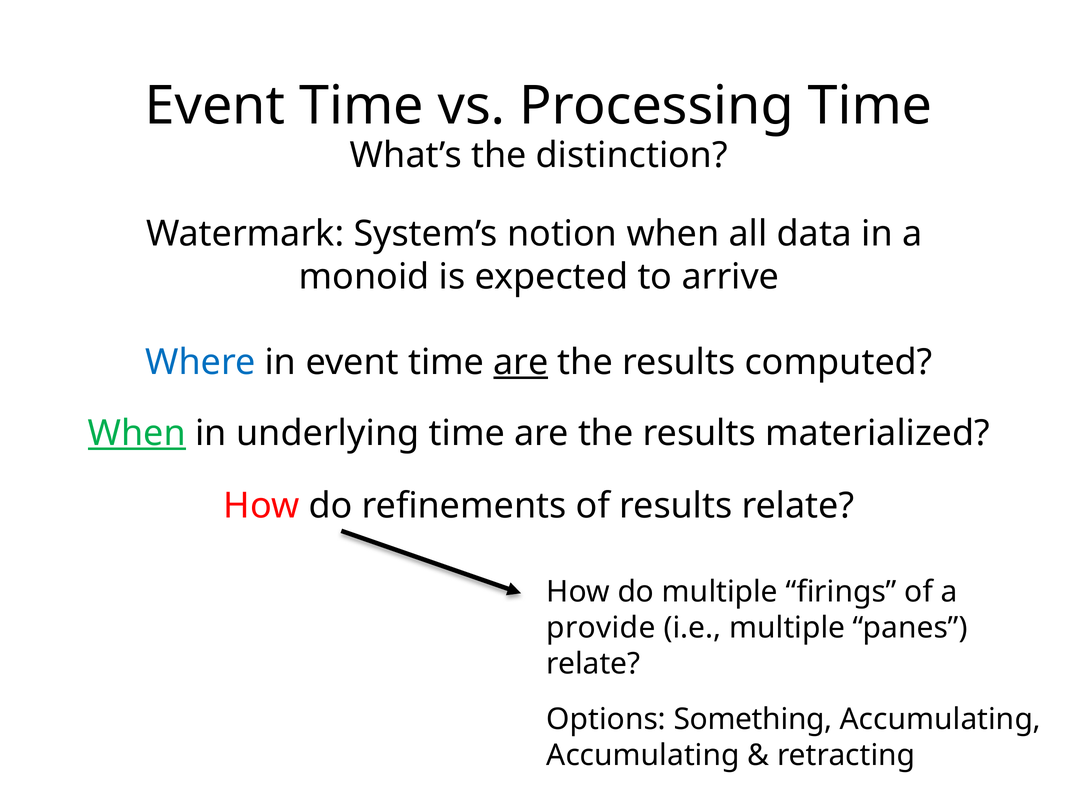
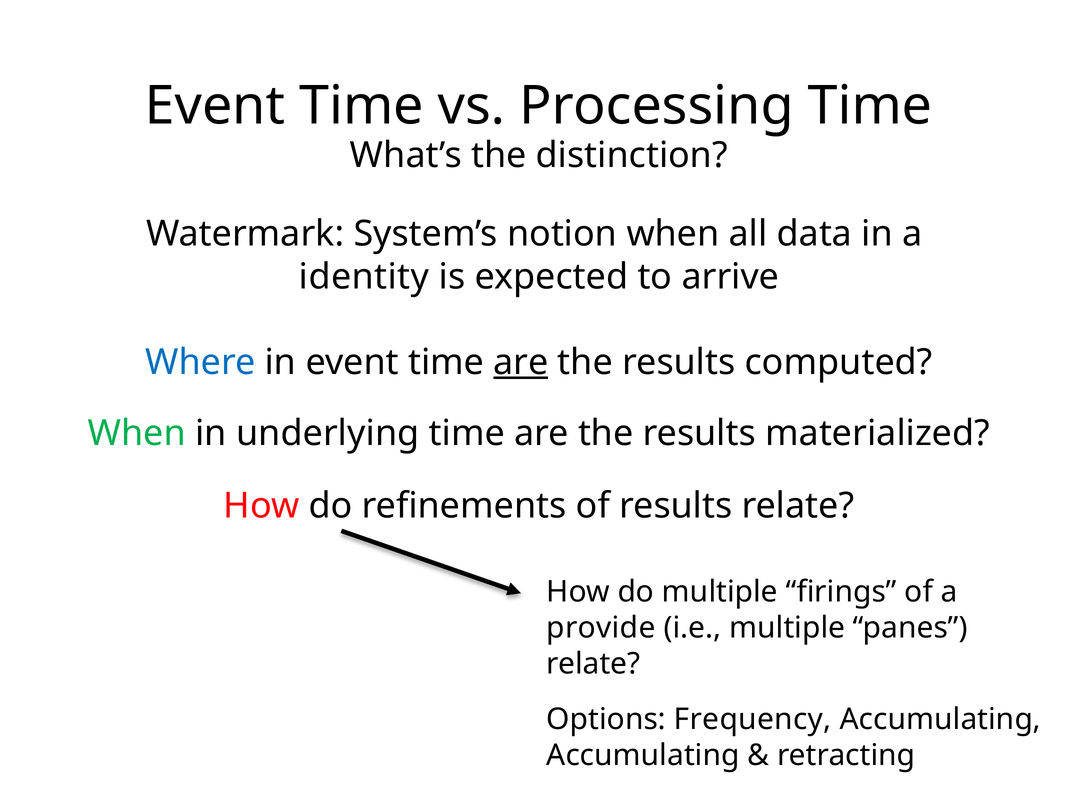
monoid: monoid -> identity
When at (137, 433) underline: present -> none
Something: Something -> Frequency
